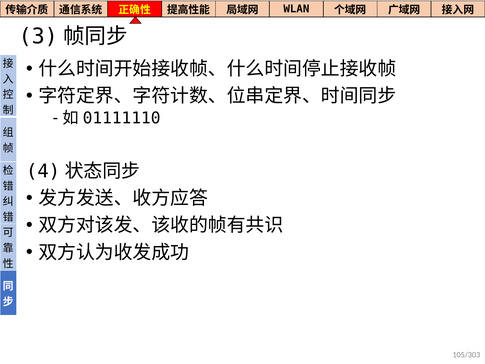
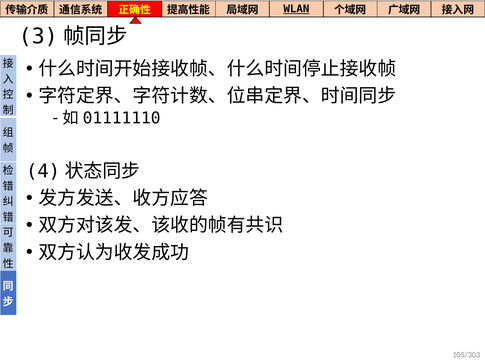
WLAN underline: none -> present
